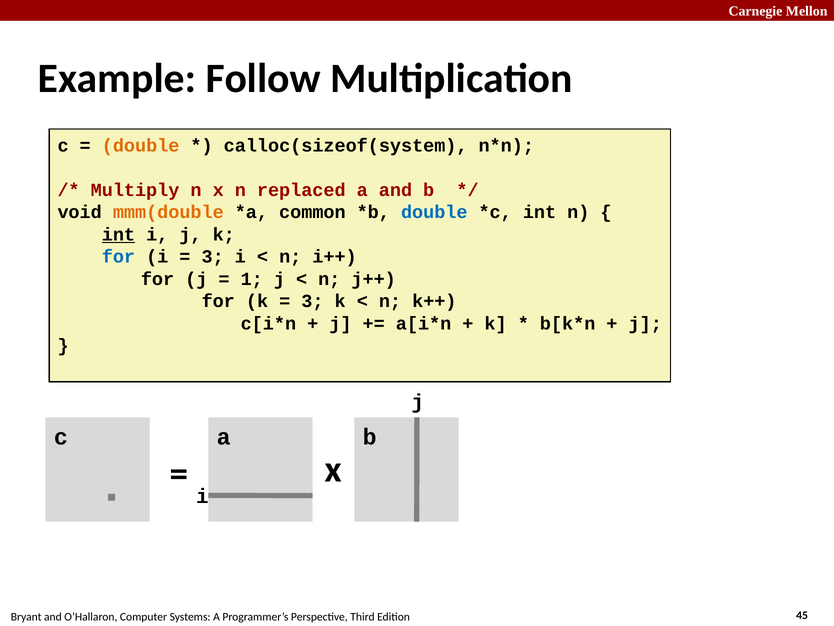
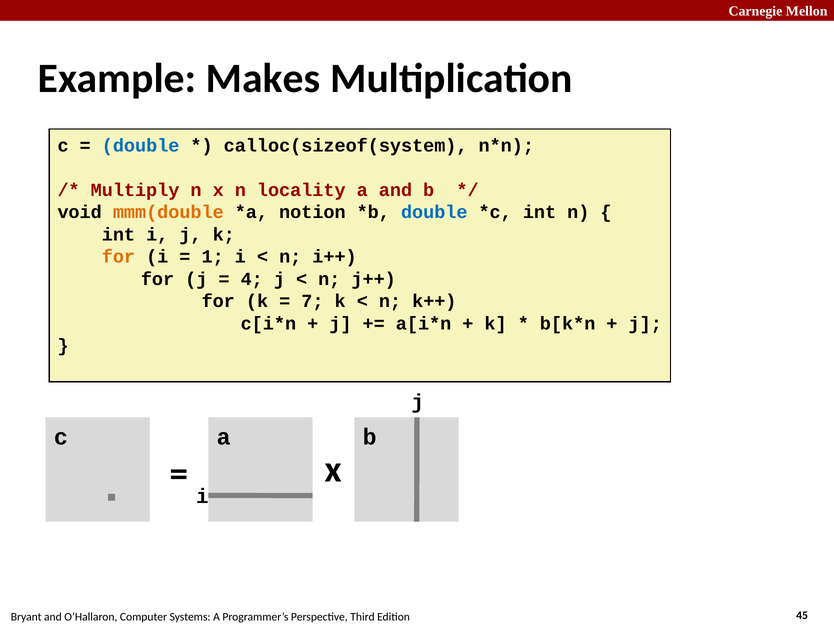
Follow: Follow -> Makes
double at (141, 145) colour: orange -> blue
replaced: replaced -> locality
common: common -> notion
int at (118, 234) underline: present -> none
for at (118, 257) colour: blue -> orange
3 at (213, 257): 3 -> 1
1: 1 -> 4
3 at (312, 301): 3 -> 7
